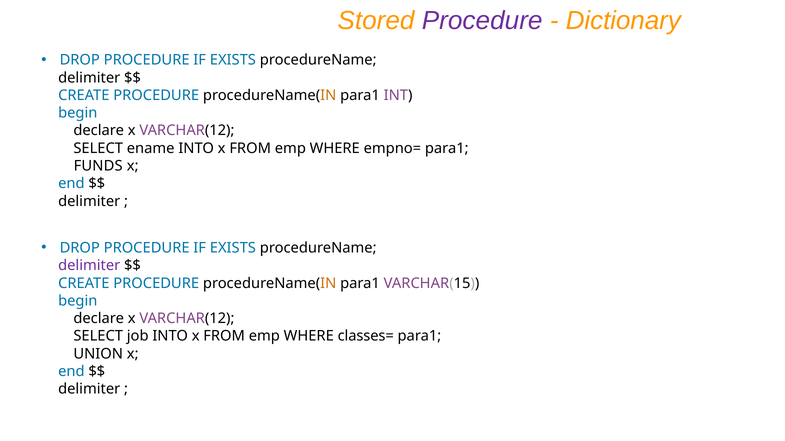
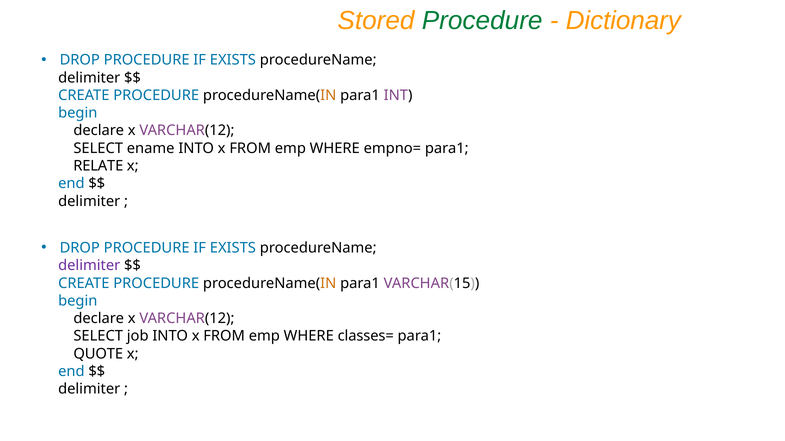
Procedure at (482, 20) colour: purple -> green
FUNDS: FUNDS -> RELATE
UNION: UNION -> QUOTE
